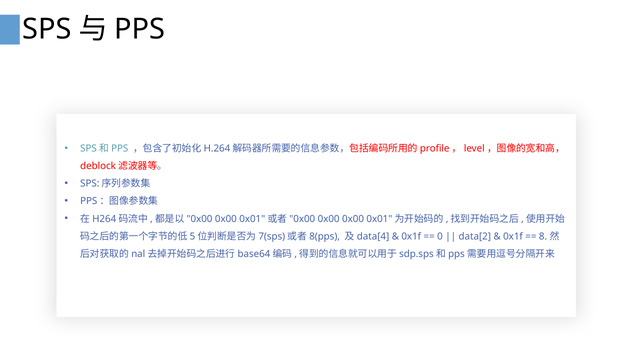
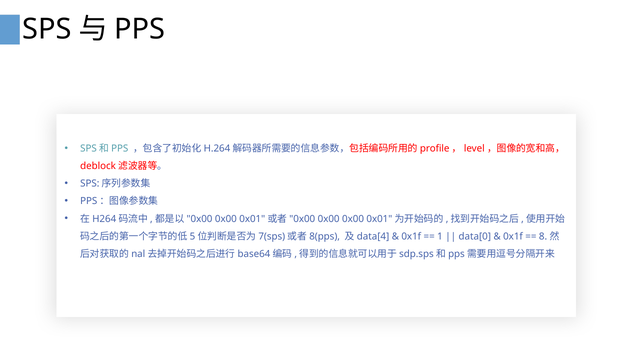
0: 0 -> 1
data[2: data[2 -> data[0
